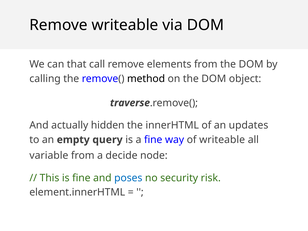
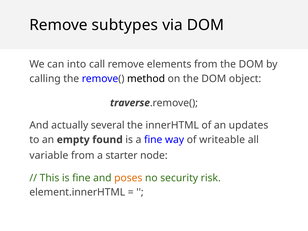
Remove writeable: writeable -> subtypes
that: that -> into
hidden: hidden -> several
query: query -> found
decide: decide -> starter
poses colour: blue -> orange
